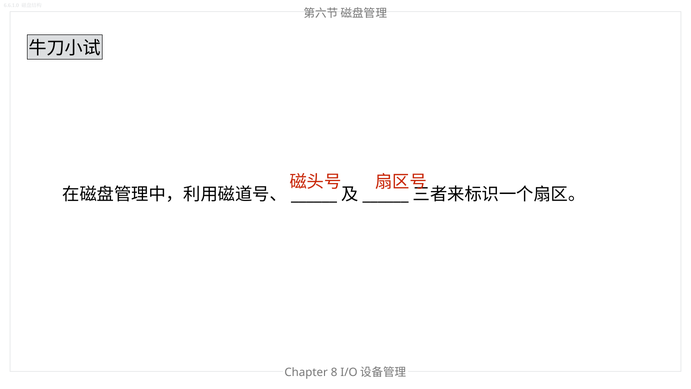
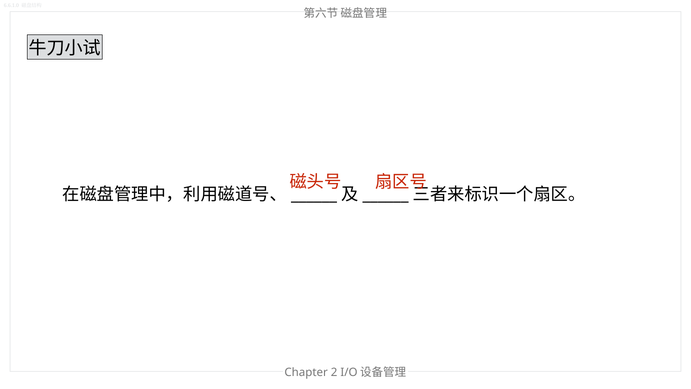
8: 8 -> 2
